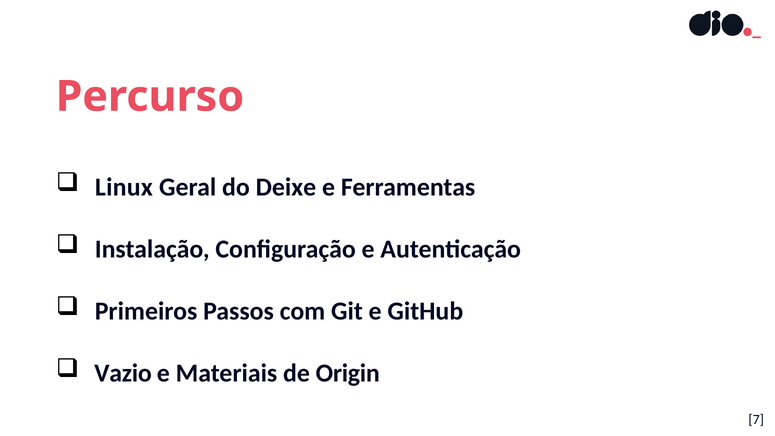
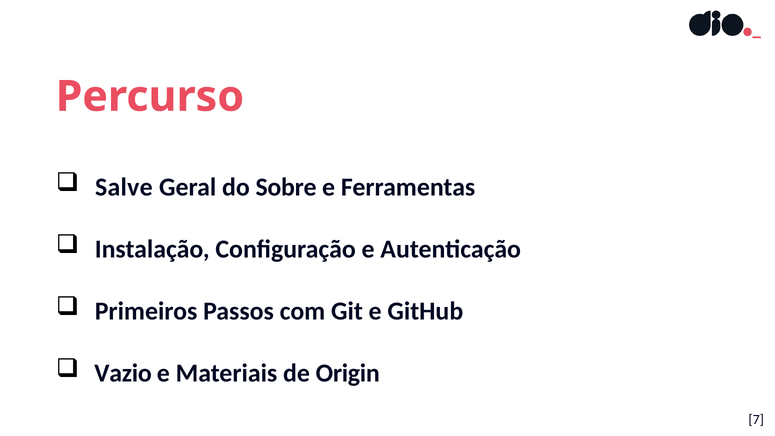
Linux: Linux -> Salve
Deixe: Deixe -> Sobre
